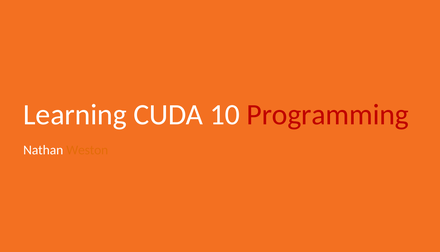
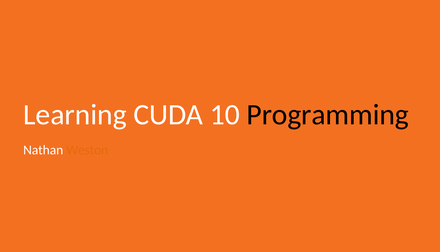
Programming colour: red -> black
